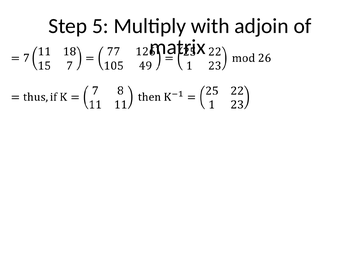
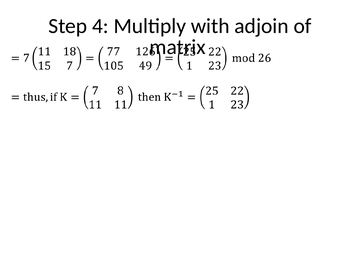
5: 5 -> 4
